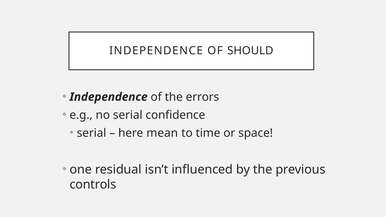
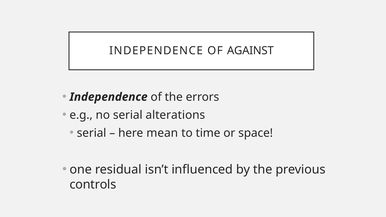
SHOULD: SHOULD -> AGAINST
confidence: confidence -> alterations
